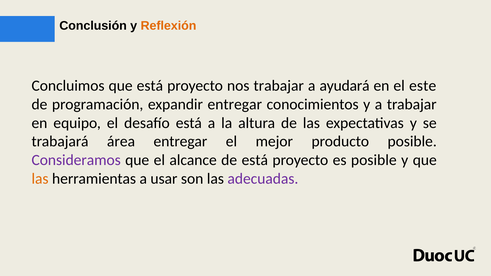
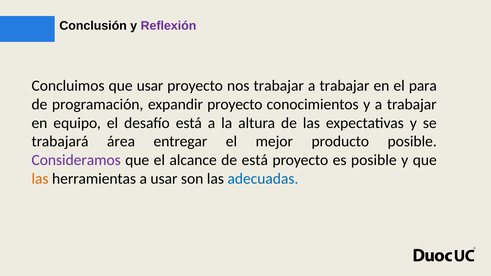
Reflexión colour: orange -> purple
que está: está -> usar
ayudará at (345, 86): ayudará -> trabajar
este: este -> para
expandir entregar: entregar -> proyecto
adecuadas colour: purple -> blue
